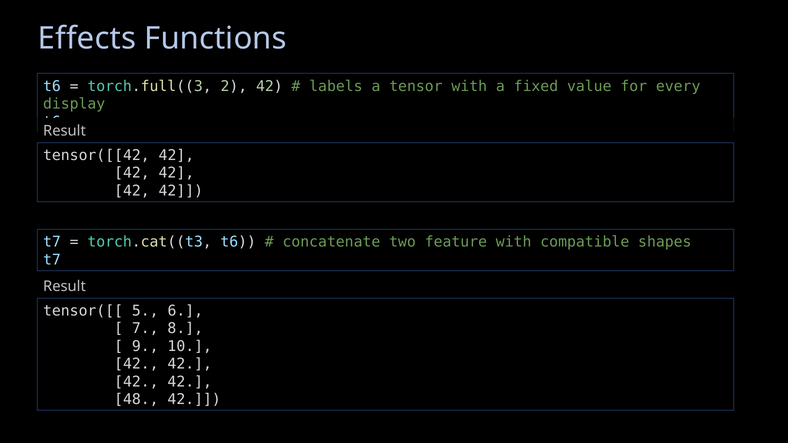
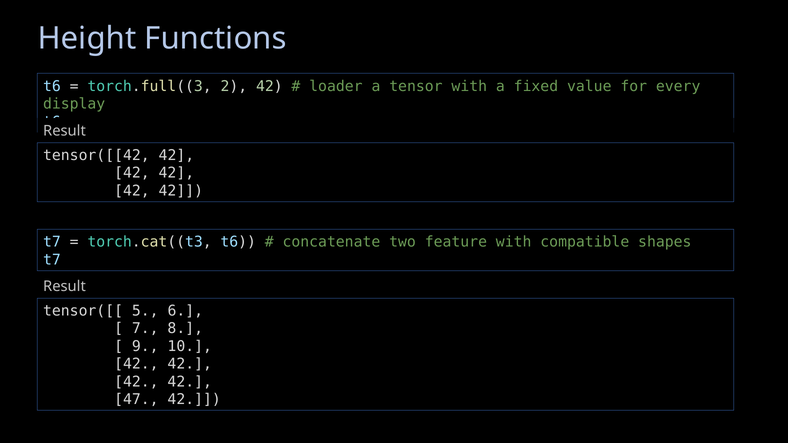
Effects: Effects -> Height
labels: labels -> loader
48: 48 -> 47
